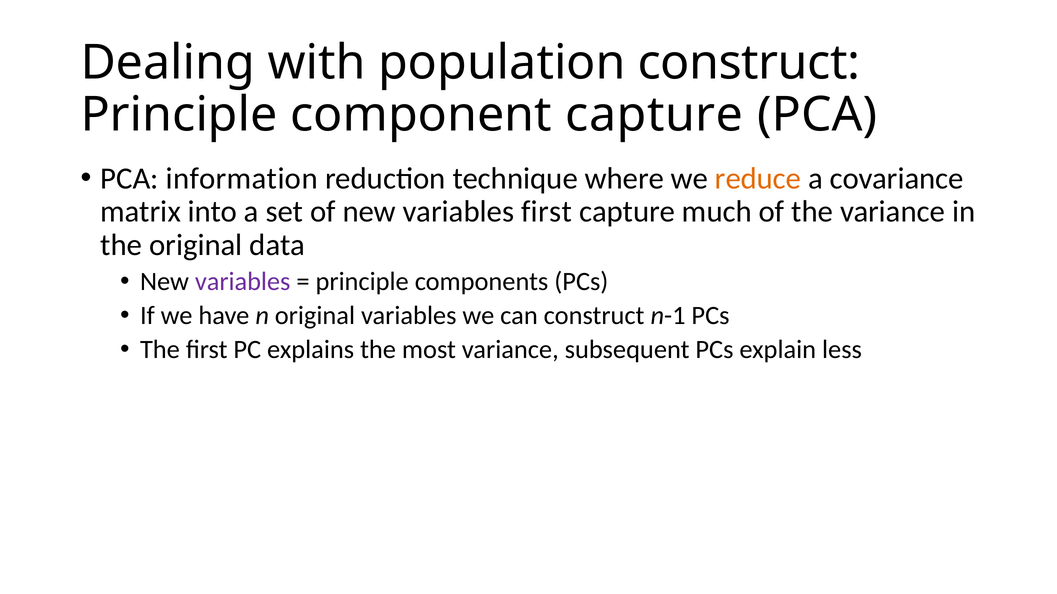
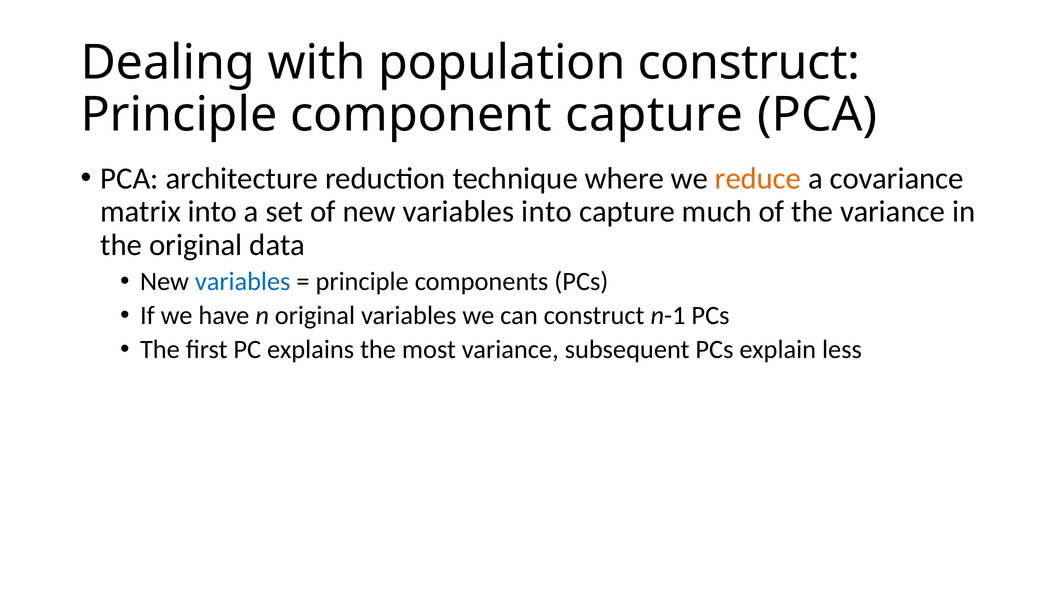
information: information -> architecture
variables first: first -> into
variables at (243, 282) colour: purple -> blue
